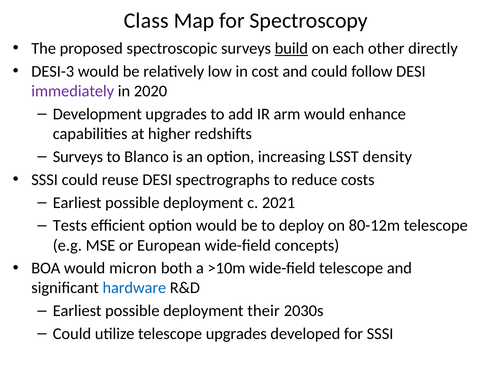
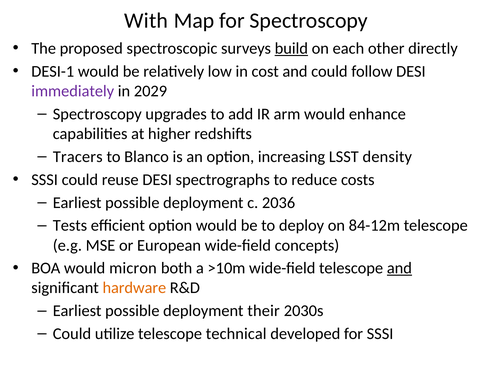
Class: Class -> With
DESI-3: DESI-3 -> DESI-1
2020: 2020 -> 2029
Development at (97, 114): Development -> Spectroscopy
Surveys at (78, 157): Surveys -> Tracers
2021: 2021 -> 2036
80-12m: 80-12m -> 84-12m
and at (399, 268) underline: none -> present
hardware colour: blue -> orange
telescope upgrades: upgrades -> technical
